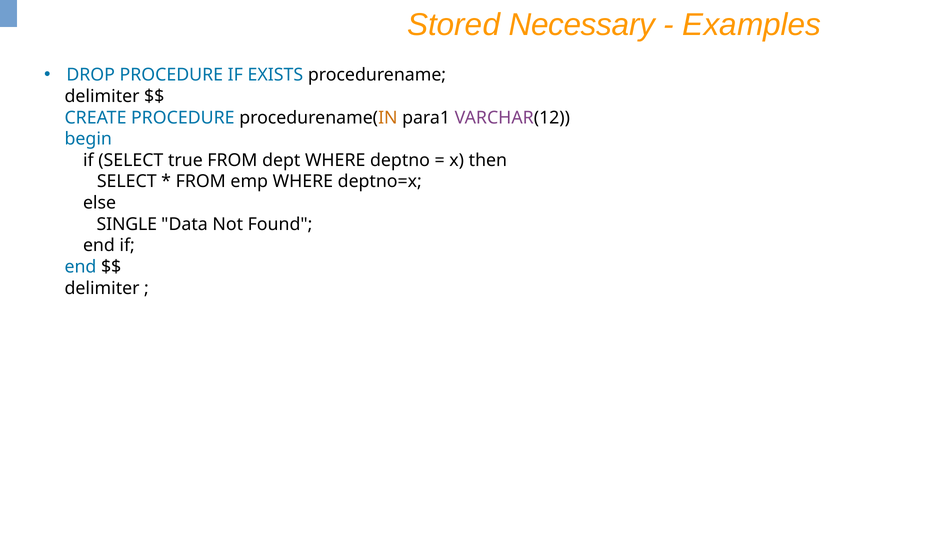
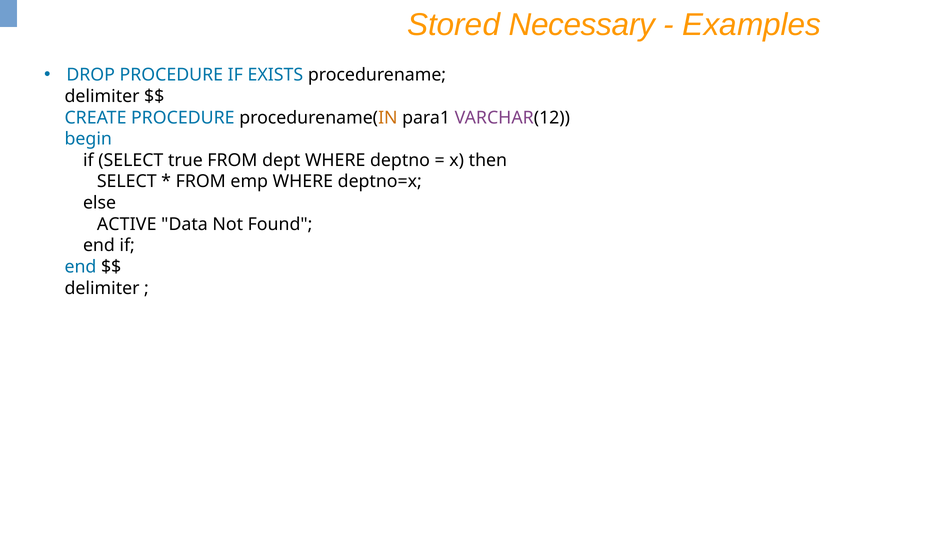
SINGLE: SINGLE -> ACTIVE
